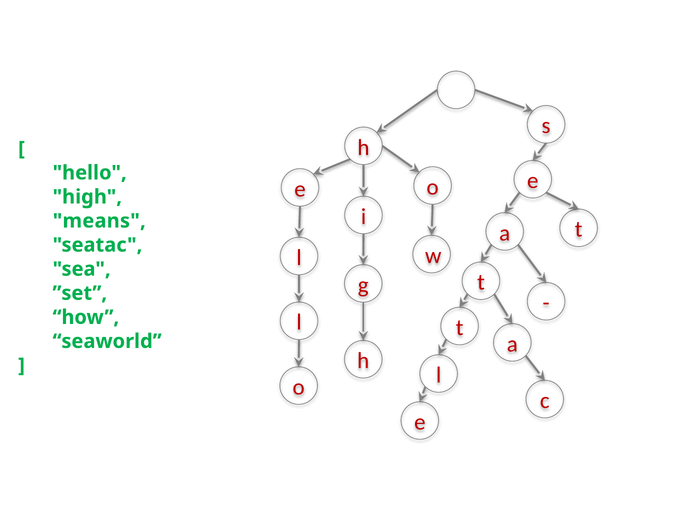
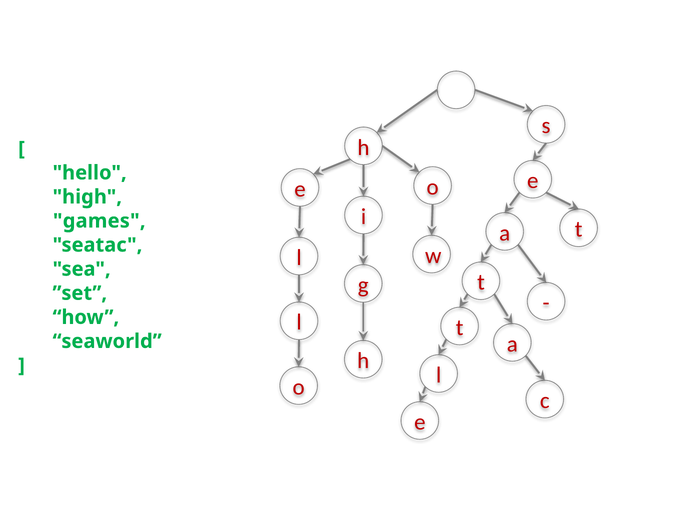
means: means -> games
